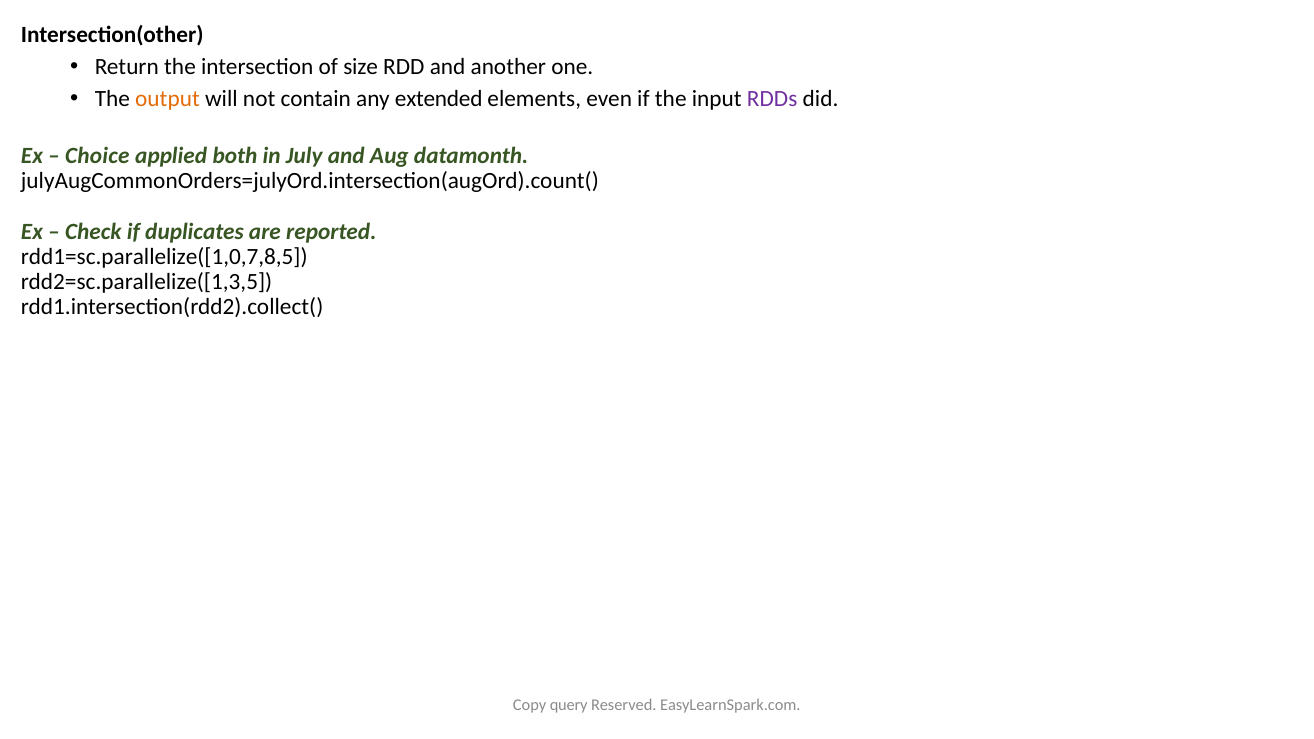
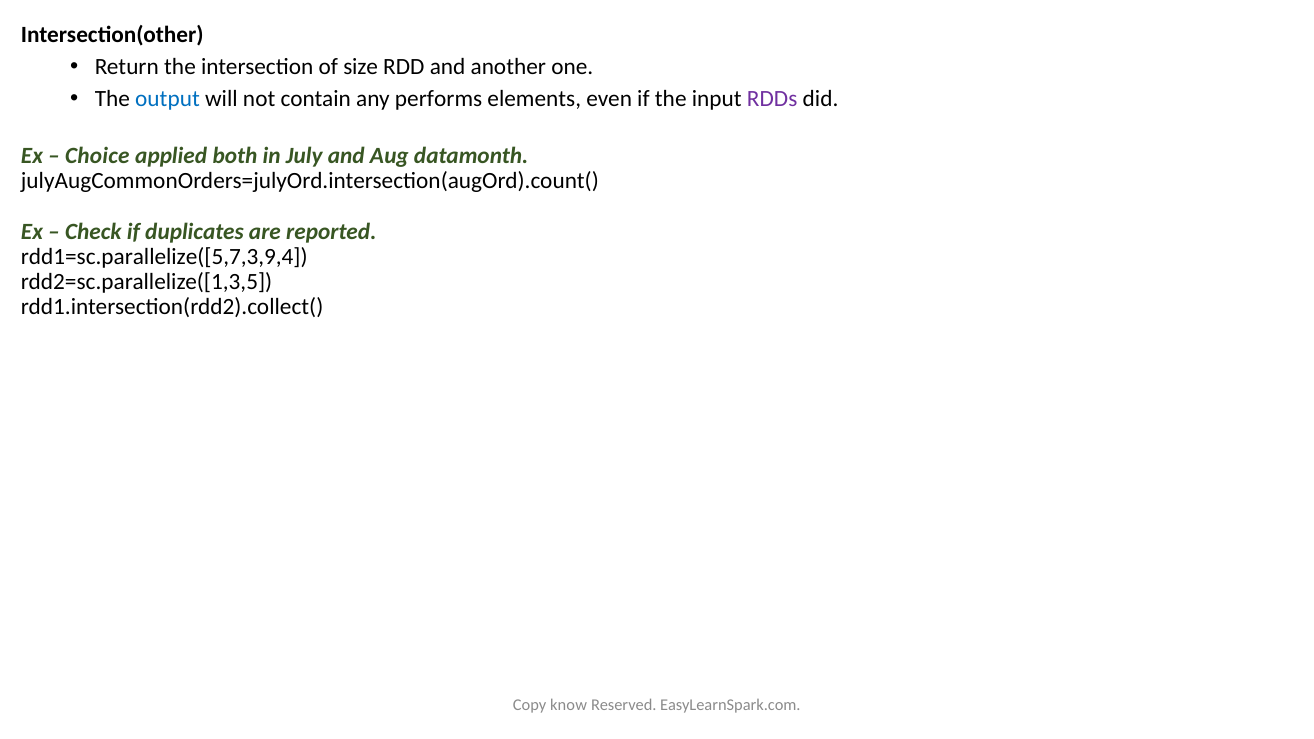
output colour: orange -> blue
extended: extended -> performs
rdd1=sc.parallelize([1,0,7,8,5: rdd1=sc.parallelize([1,0,7,8,5 -> rdd1=sc.parallelize([5,7,3,9,4
query: query -> know
